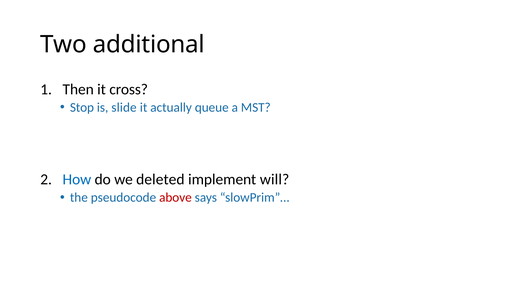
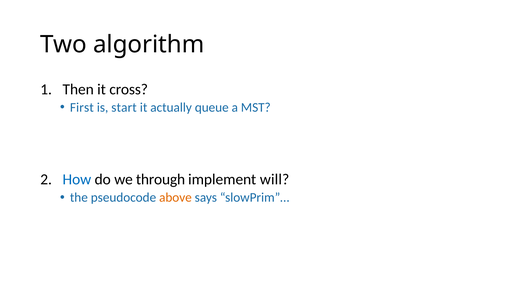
additional: additional -> algorithm
Stop: Stop -> First
slide: slide -> start
deleted: deleted -> through
above colour: red -> orange
